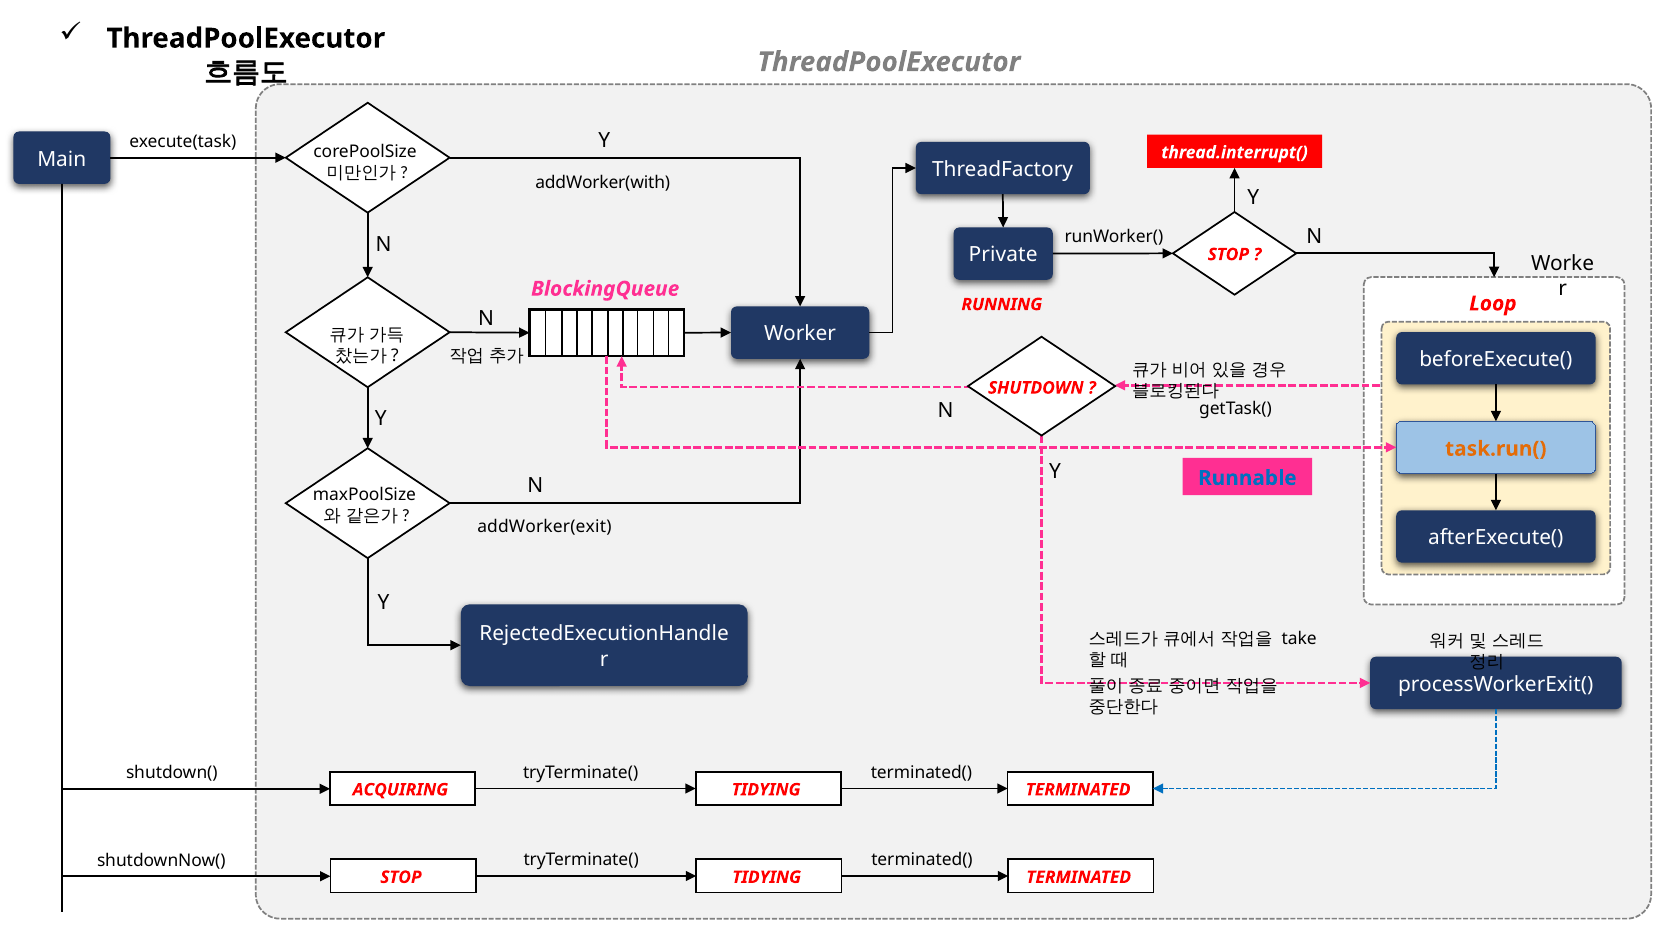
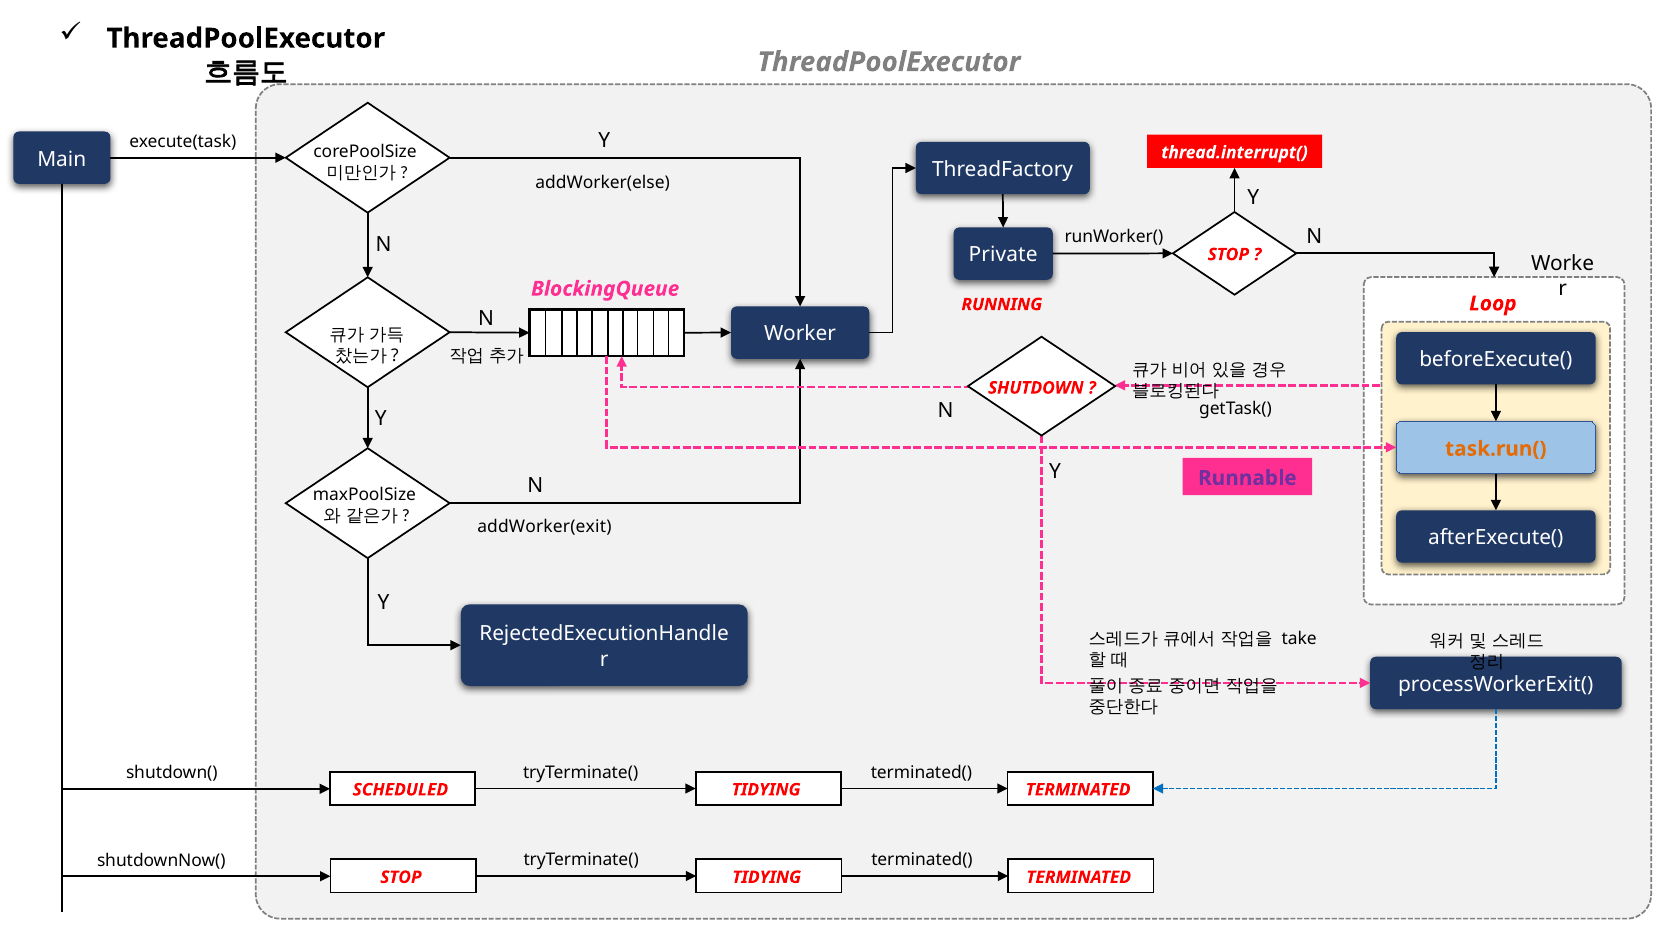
addWorker(with: addWorker(with -> addWorker(else
Runnable colour: blue -> purple
ACQUIRING: ACQUIRING -> SCHEDULED
